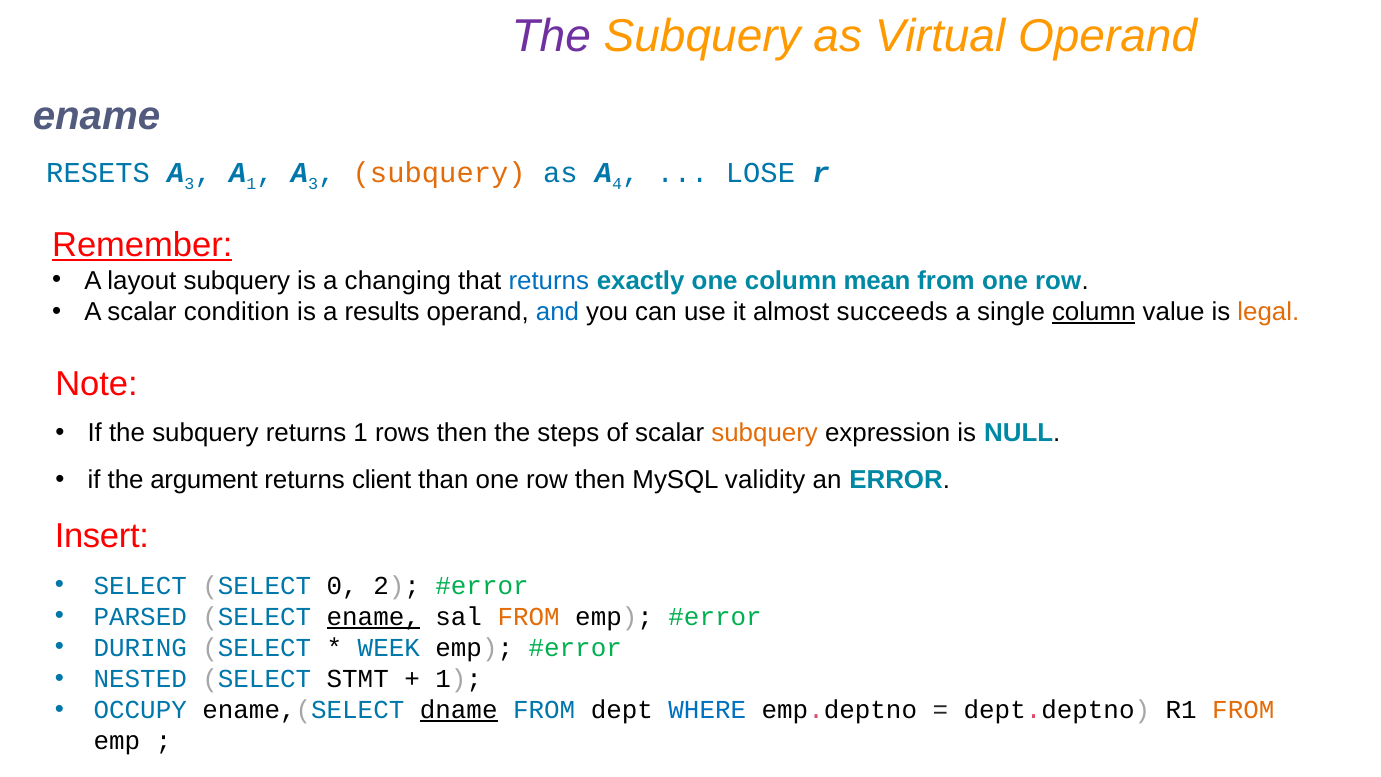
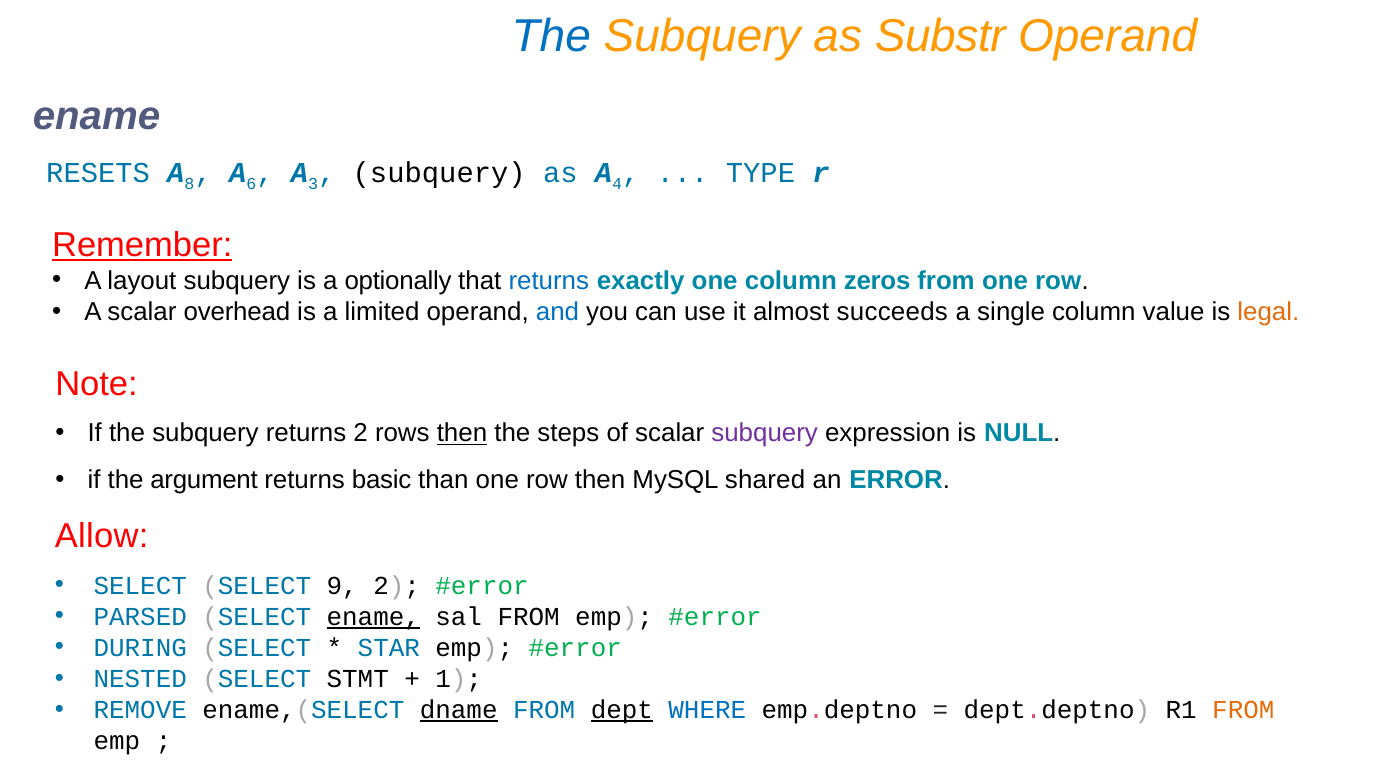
The at (551, 36) colour: purple -> blue
Virtual: Virtual -> Substr
3 at (189, 184): 3 -> 8
A 1: 1 -> 6
subquery at (439, 173) colour: orange -> black
LOSE: LOSE -> TYPE
changing: changing -> optionally
mean: mean -> zeros
condition: condition -> overhead
results: results -> limited
column at (1094, 312) underline: present -> none
returns 1: 1 -> 2
then at (462, 433) underline: none -> present
subquery at (765, 433) colour: orange -> purple
client: client -> basic
validity: validity -> shared
Insert: Insert -> Allow
0: 0 -> 9
FROM at (529, 617) colour: orange -> black
WEEK: WEEK -> STAR
OCCUPY: OCCUPY -> REMOVE
dept underline: none -> present
